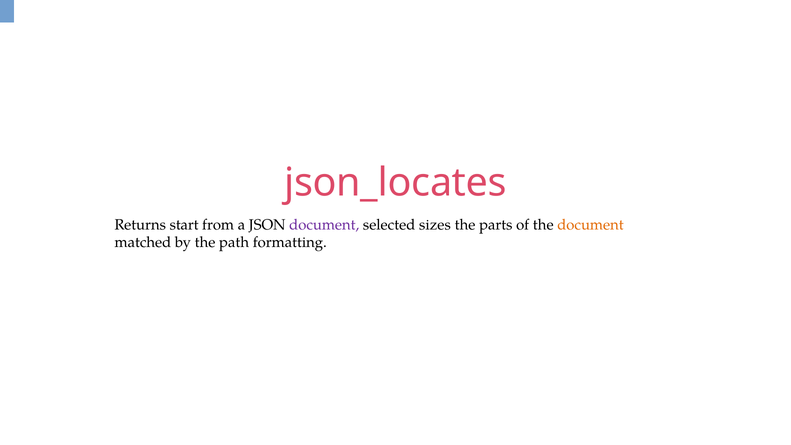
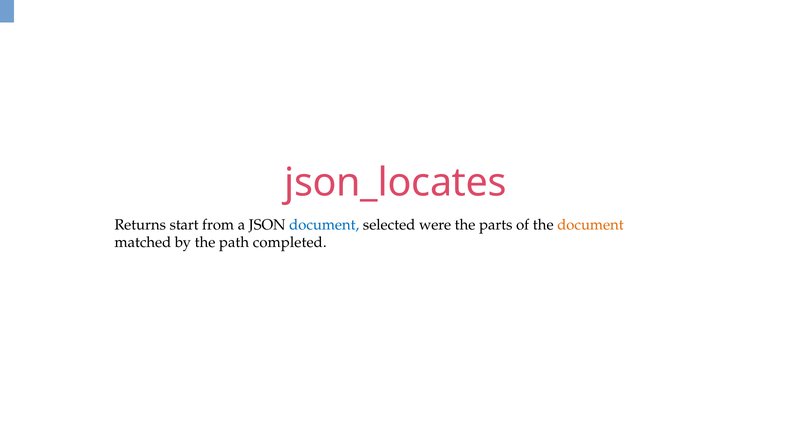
document at (324, 225) colour: purple -> blue
sizes: sizes -> were
formatting: formatting -> completed
